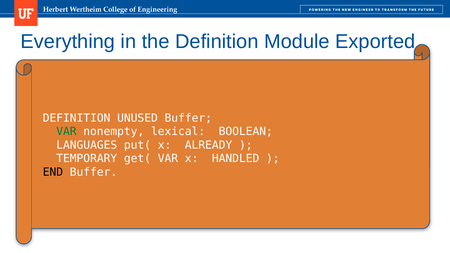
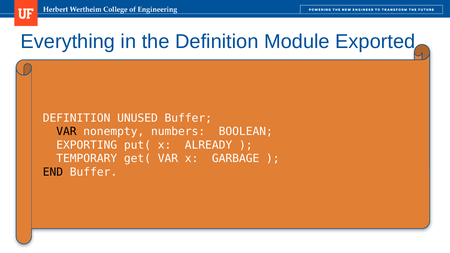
VAR at (66, 132) colour: green -> black
lexical: lexical -> numbers
LANGUAGES: LANGUAGES -> EXPORTING
HANDLED: HANDLED -> GARBAGE
